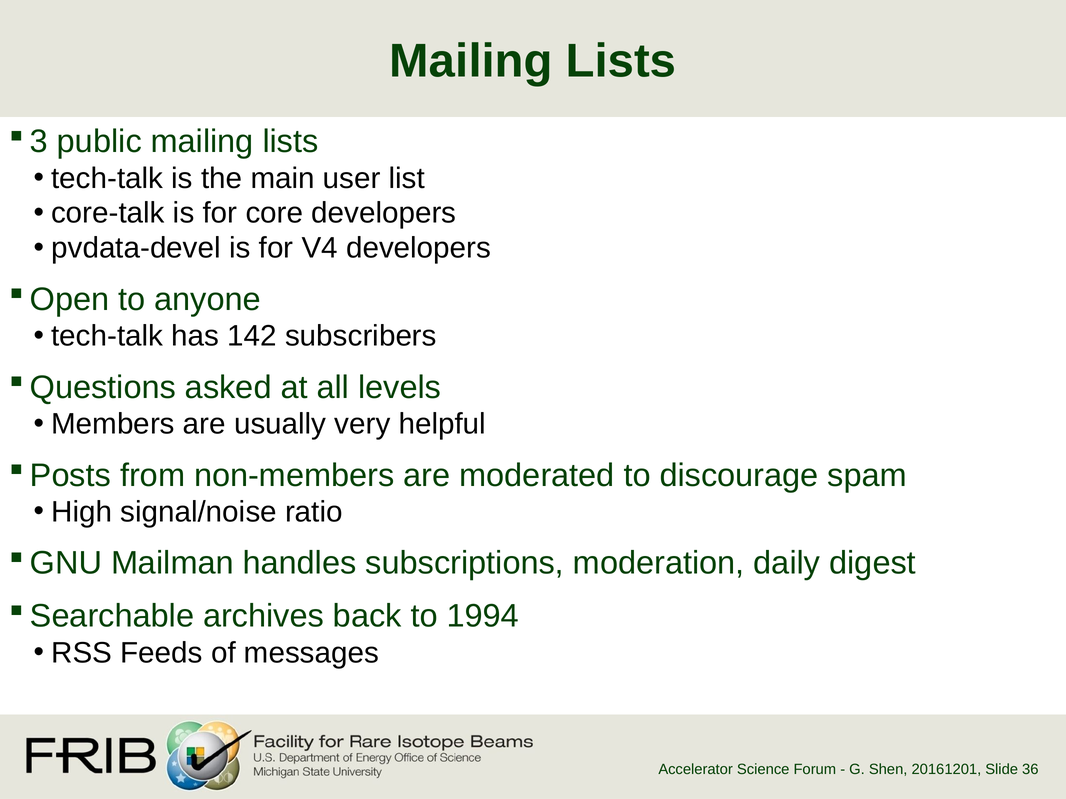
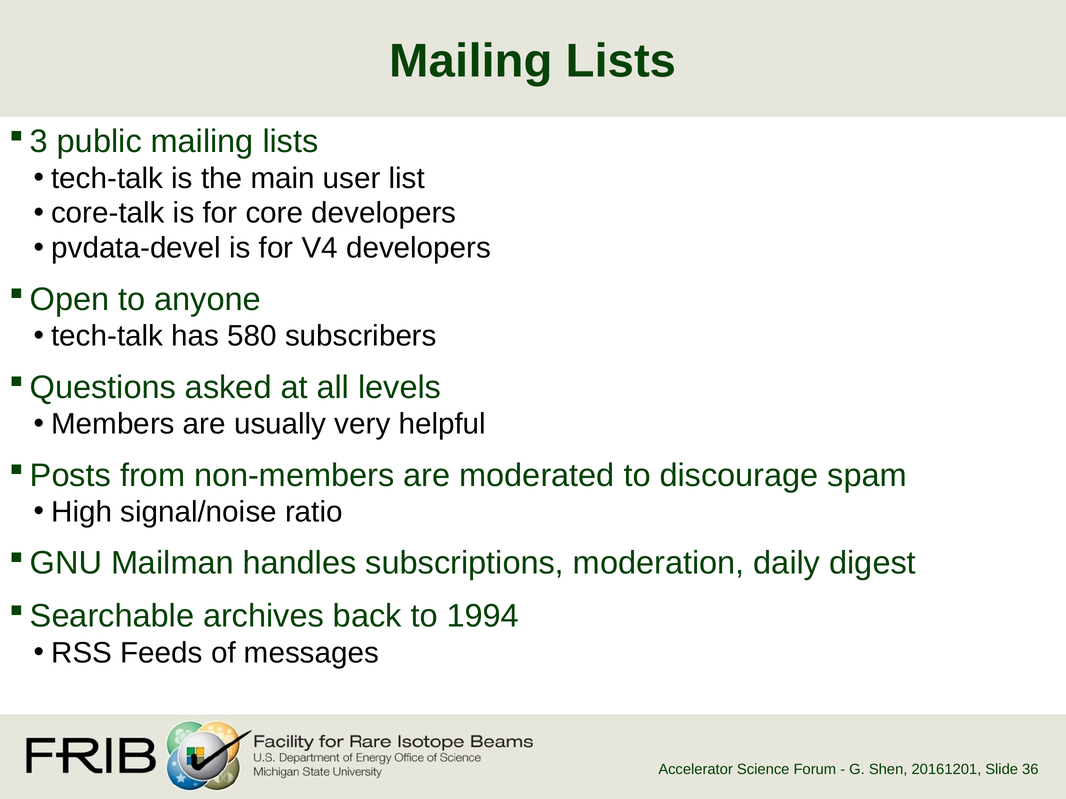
142: 142 -> 580
